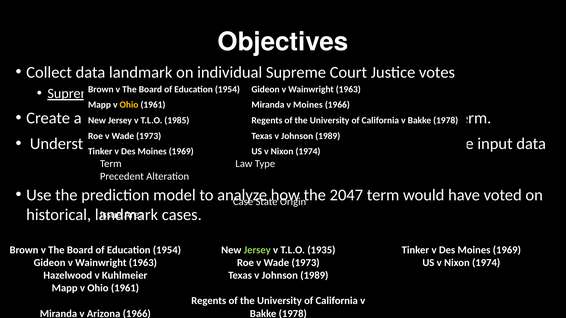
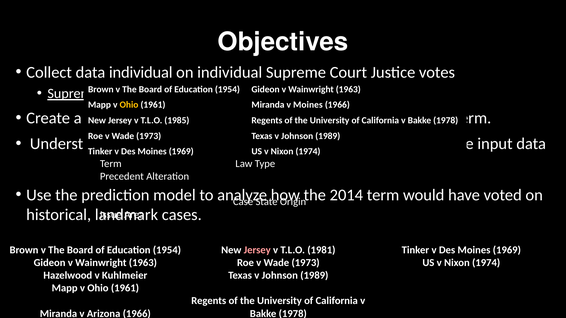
data landmark: landmark -> individual
2047: 2047 -> 2014
Jersey at (257, 250) colour: light green -> pink
1935: 1935 -> 1981
